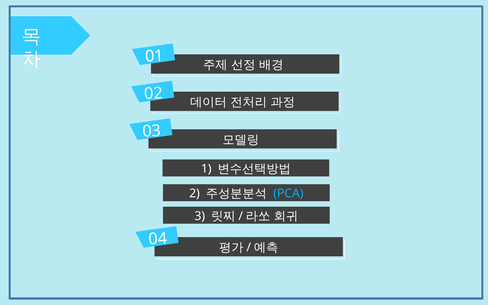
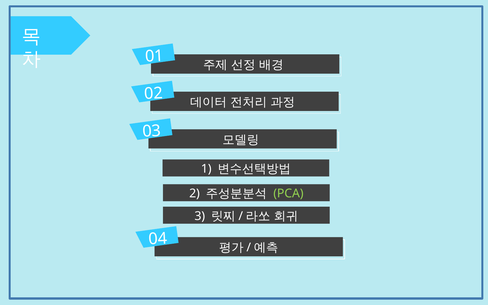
PCA colour: light blue -> light green
